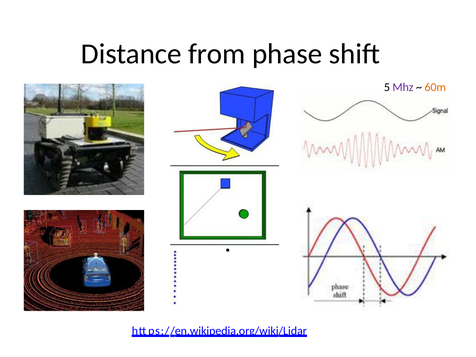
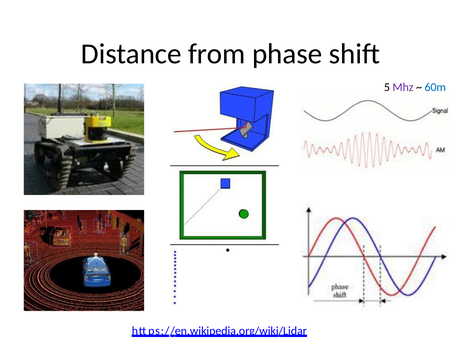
60m colour: orange -> blue
